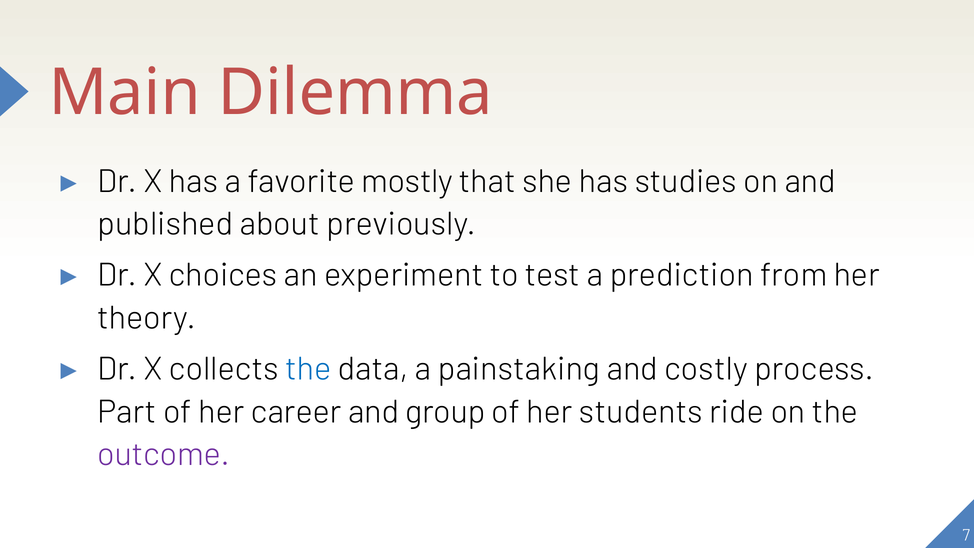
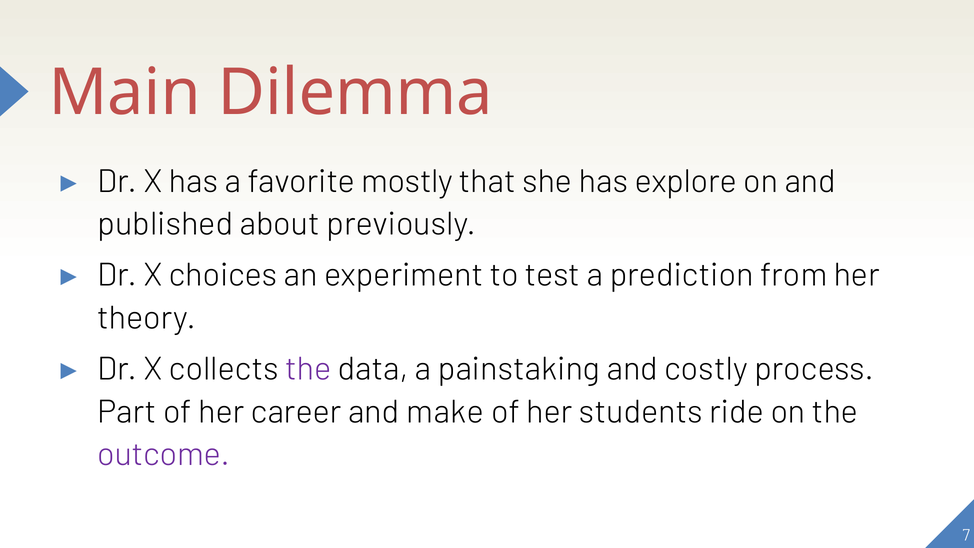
studies: studies -> explore
the at (308, 369) colour: blue -> purple
group: group -> make
